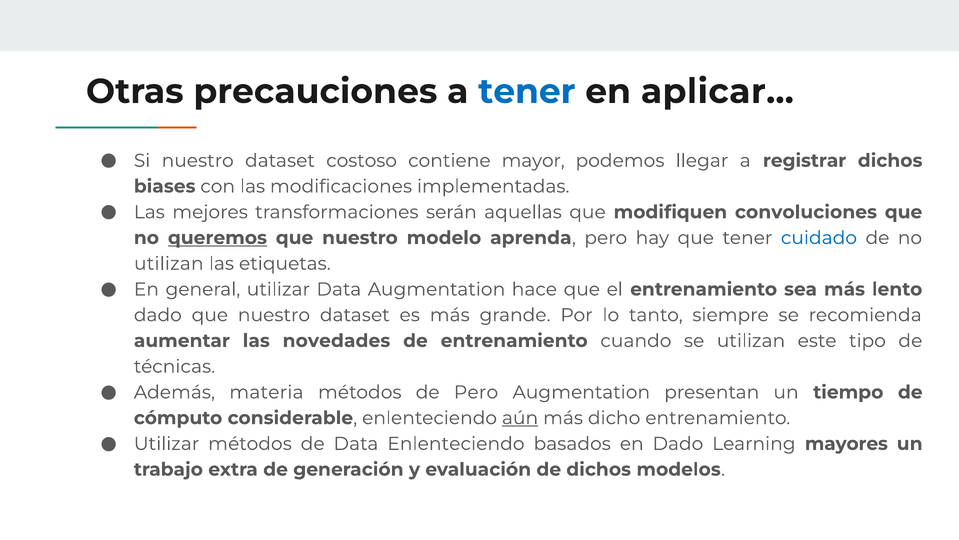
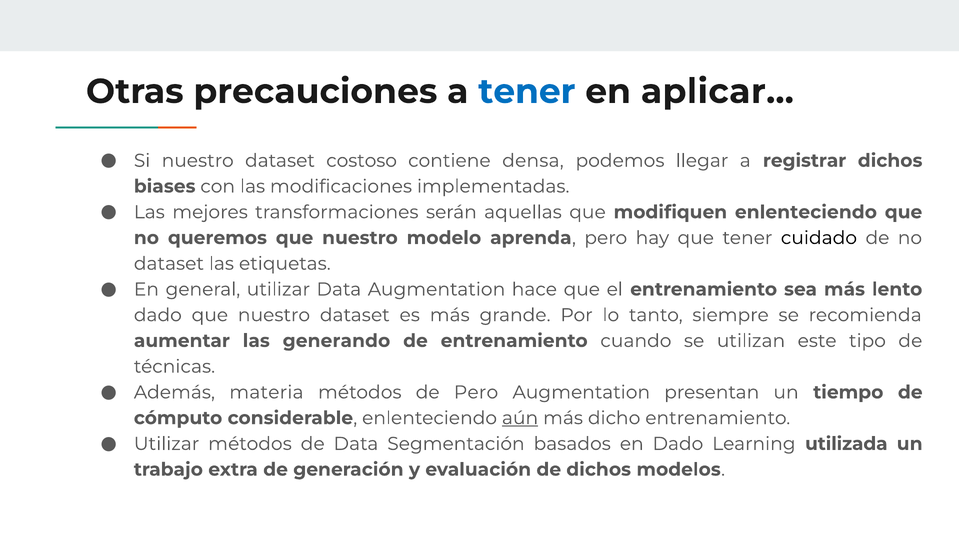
mayor: mayor -> densa
modifiquen convoluciones: convoluciones -> enlenteciendo
queremos underline: present -> none
cuidado colour: blue -> black
utilizan at (169, 263): utilizan -> dataset
novedades: novedades -> generando
Data Enlenteciendo: Enlenteciendo -> Segmentación
mayores: mayores -> utilizada
